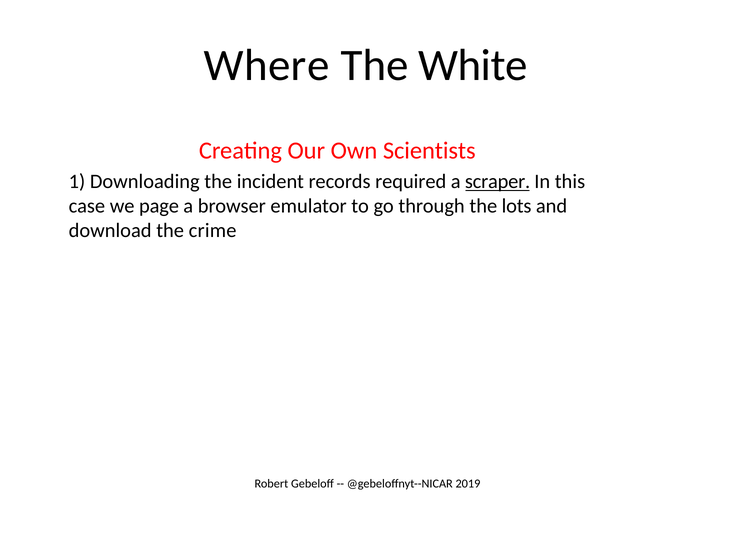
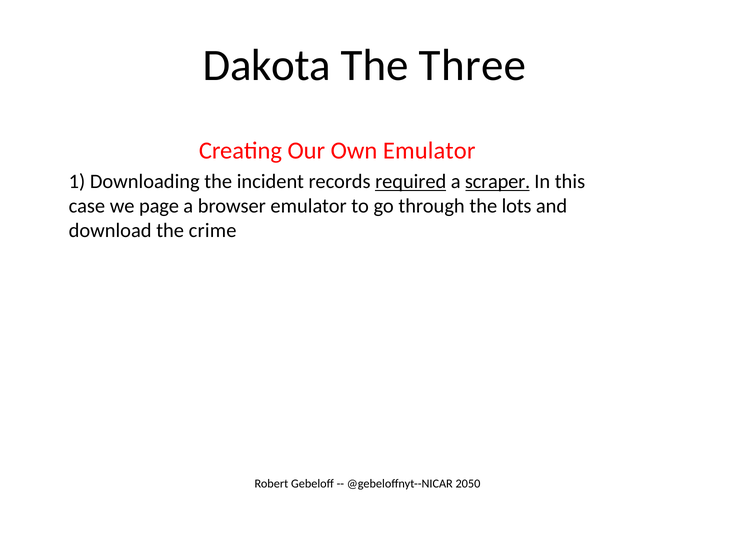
Where: Where -> Dakota
White: White -> Three
Own Scientists: Scientists -> Emulator
required underline: none -> present
2019: 2019 -> 2050
